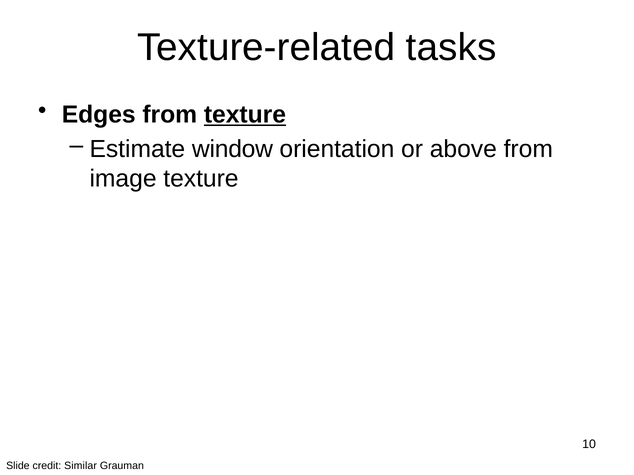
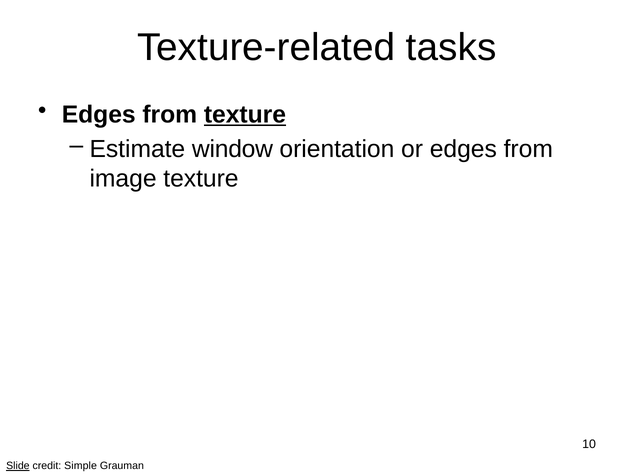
or above: above -> edges
Slide underline: none -> present
Similar: Similar -> Simple
